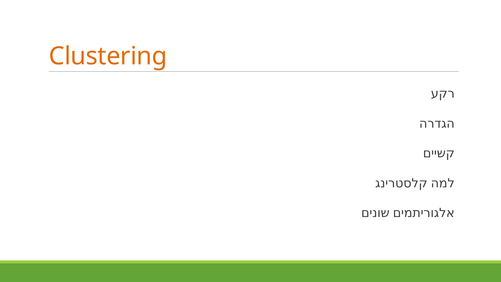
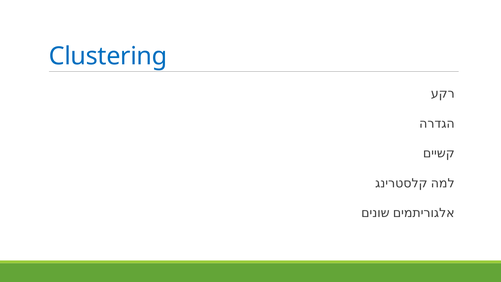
Clustering colour: orange -> blue
